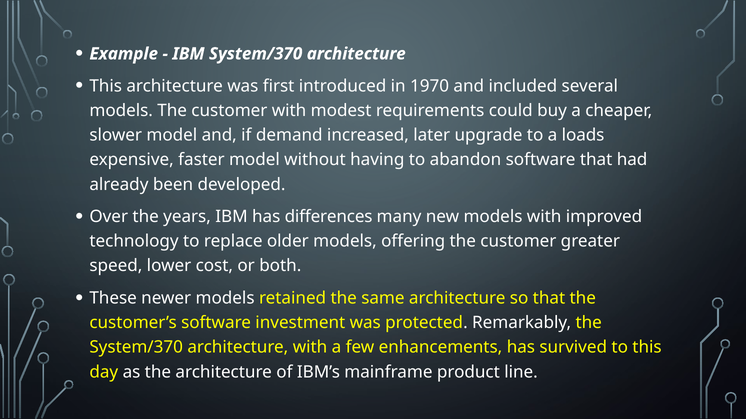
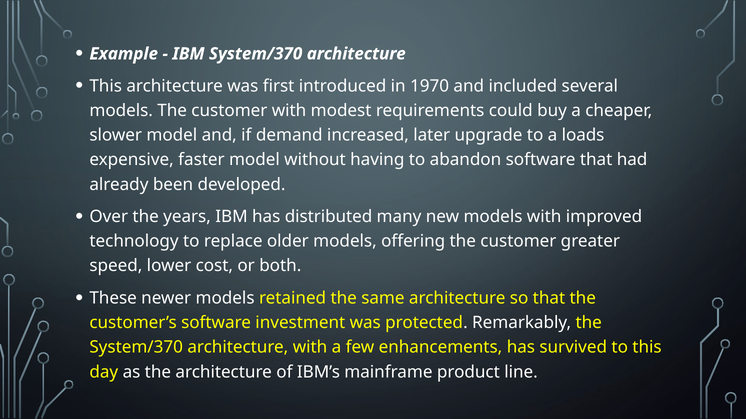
differences: differences -> distributed
